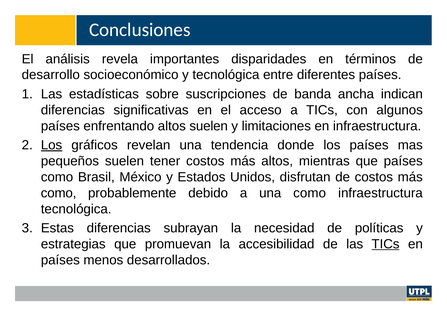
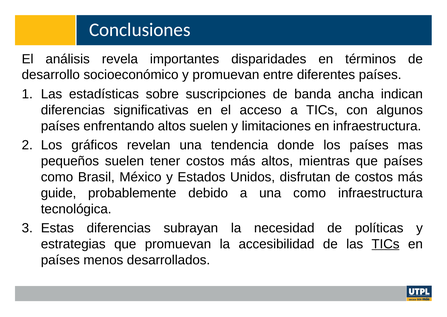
y tecnológica: tecnológica -> promuevan
Los at (52, 145) underline: present -> none
como at (59, 193): como -> guide
